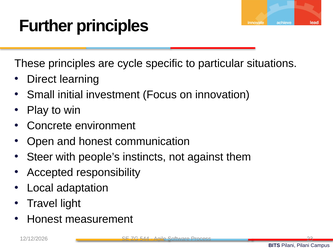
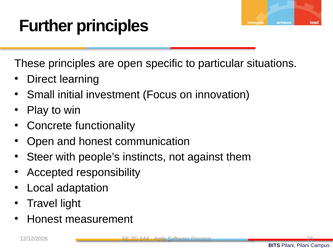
are cycle: cycle -> open
environment: environment -> functionality
